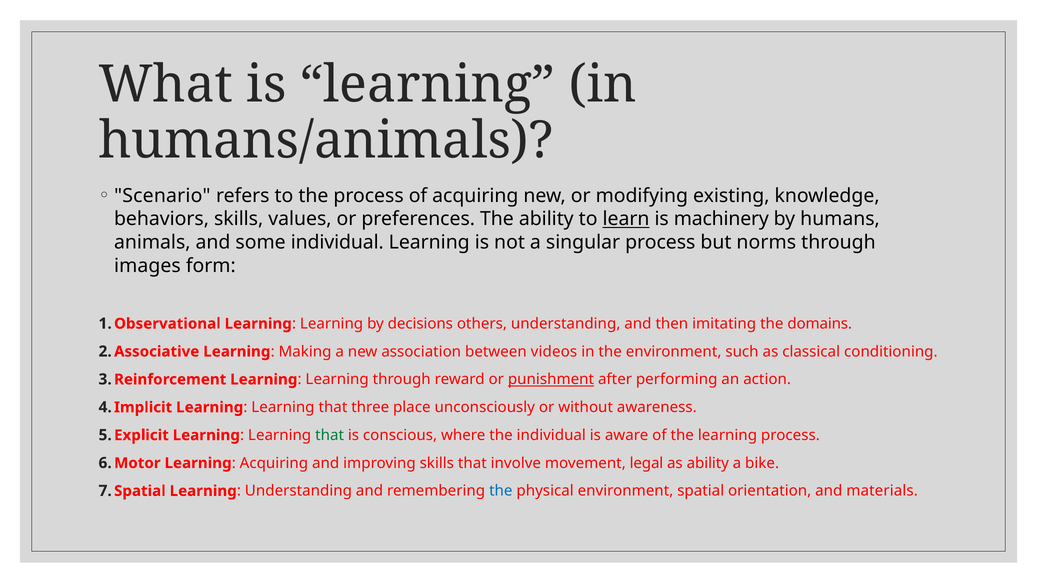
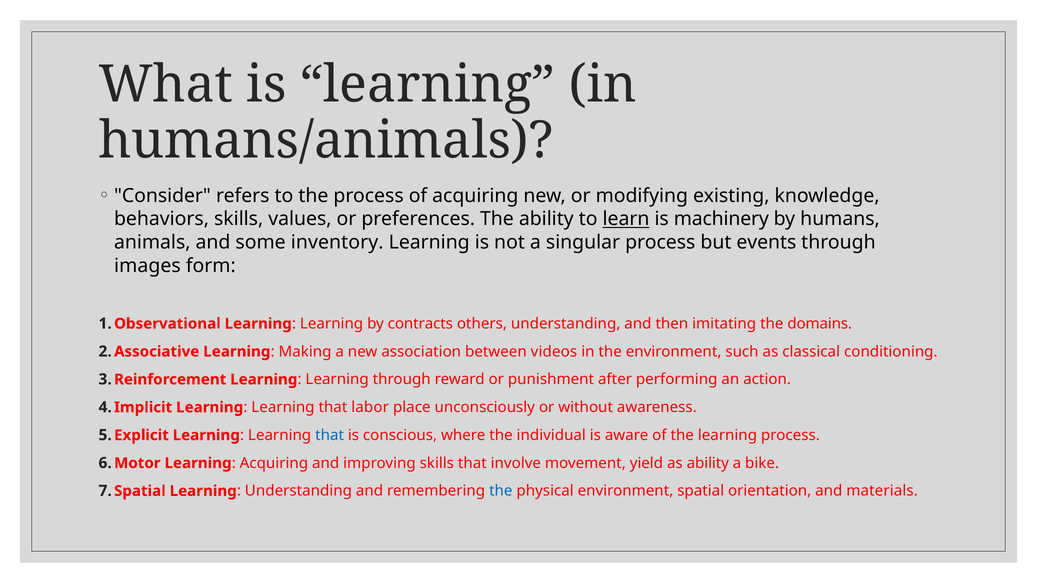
Scenario: Scenario -> Consider
some individual: individual -> inventory
norms: norms -> events
decisions: decisions -> contracts
punishment underline: present -> none
three: three -> labor
that at (330, 435) colour: green -> blue
legal: legal -> yield
